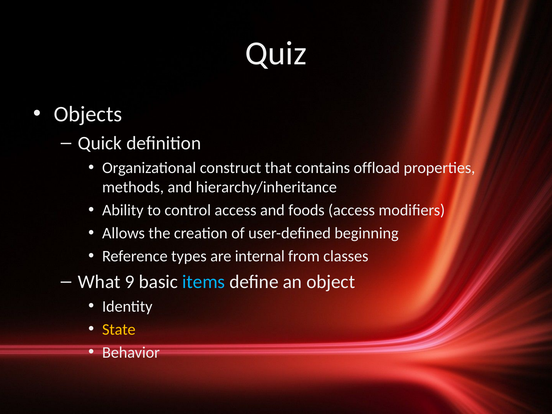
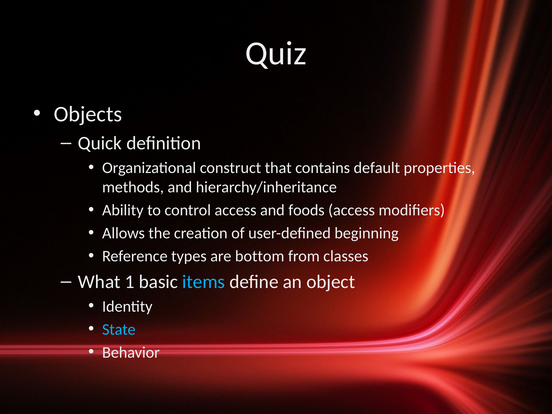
offload: offload -> default
internal: internal -> bottom
9: 9 -> 1
State colour: yellow -> light blue
